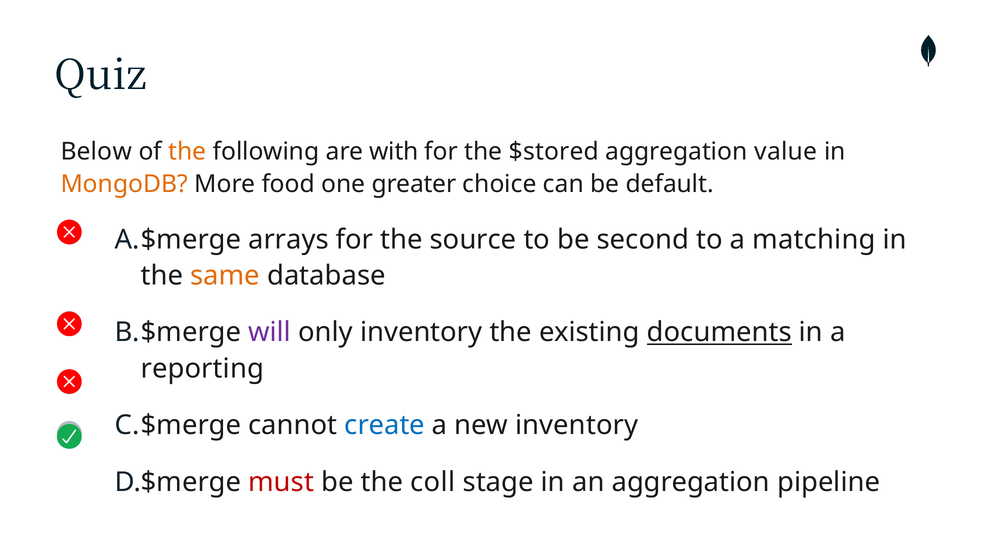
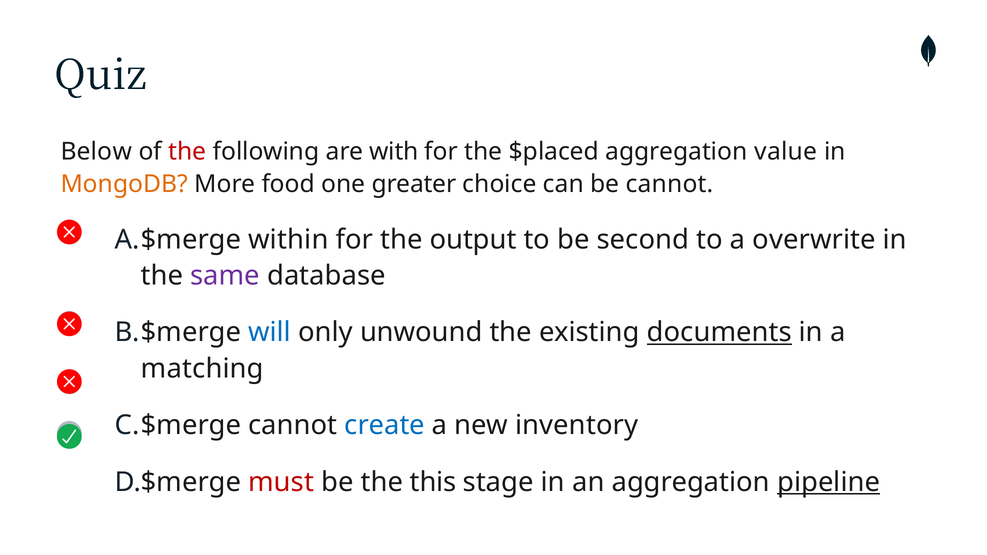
the at (187, 152) colour: orange -> red
$stored: $stored -> $placed
be default: default -> cannot
arrays: arrays -> within
source: source -> output
matching: matching -> overwrite
same colour: orange -> purple
will colour: purple -> blue
only inventory: inventory -> unwound
reporting: reporting -> matching
coll: coll -> this
pipeline underline: none -> present
